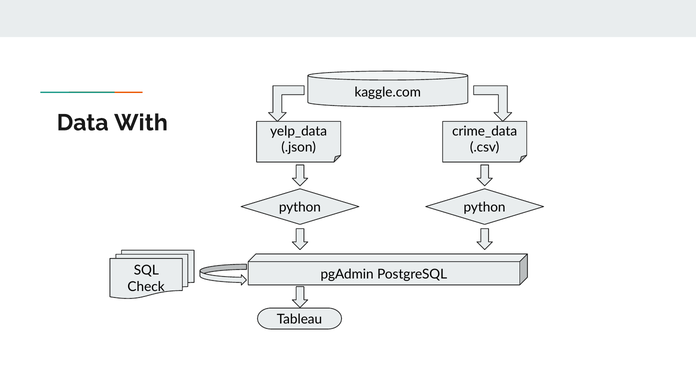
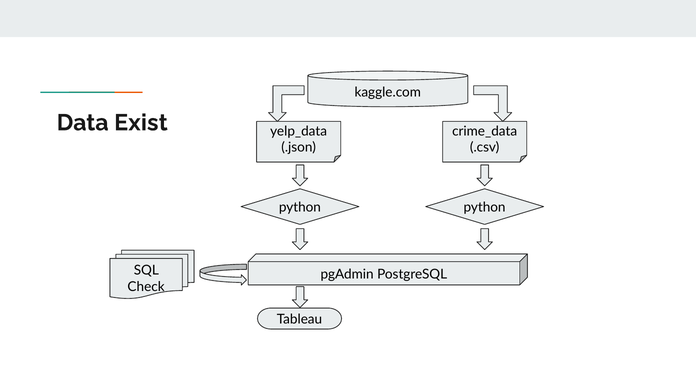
With: With -> Exist
